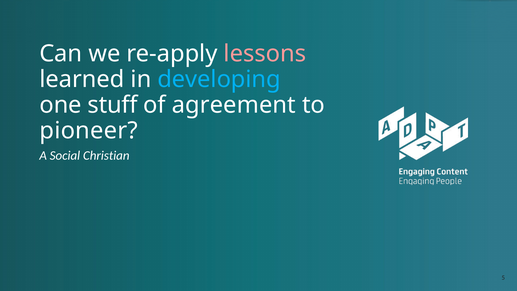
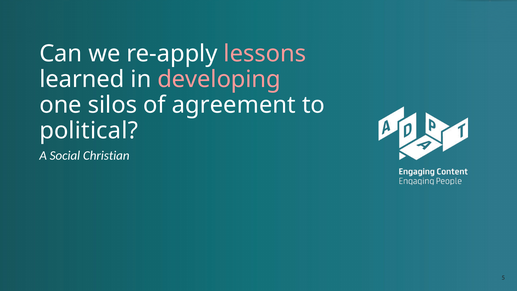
developing colour: light blue -> pink
stuff: stuff -> silos
pioneer: pioneer -> political
